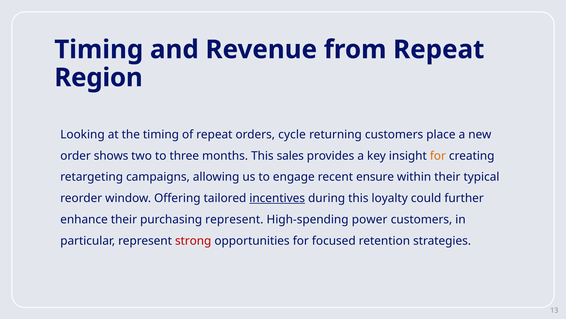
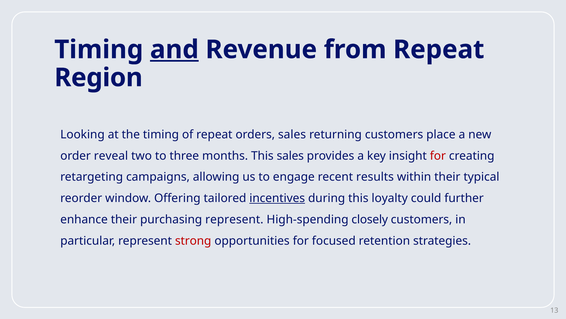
and underline: none -> present
orders cycle: cycle -> sales
shows: shows -> reveal
for at (438, 155) colour: orange -> red
ensure: ensure -> results
power: power -> closely
